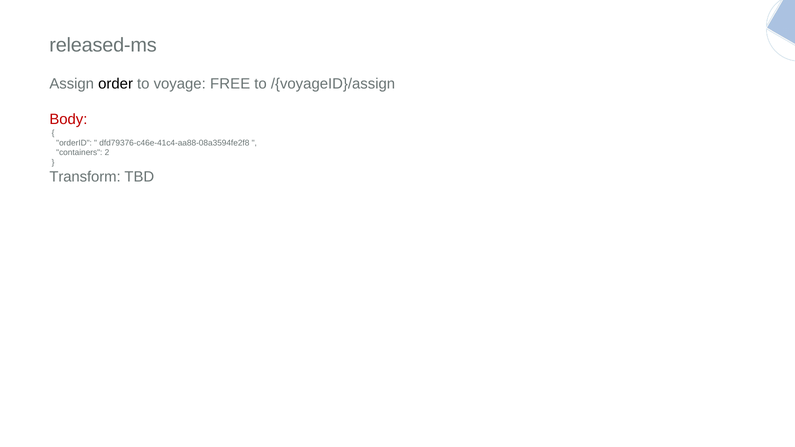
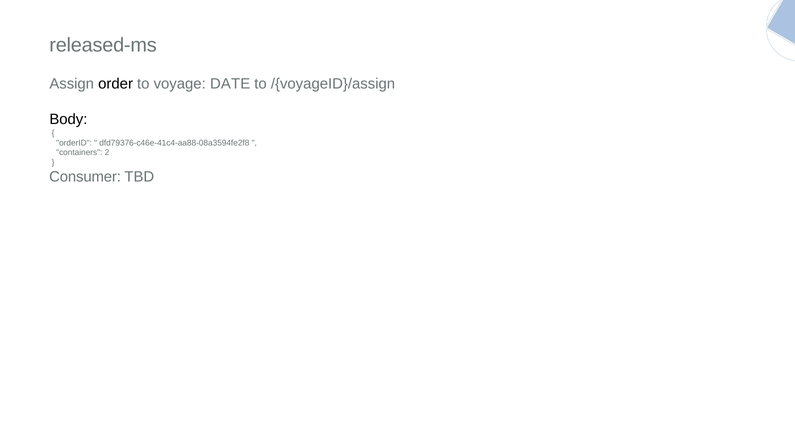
FREE: FREE -> DATE
Body colour: red -> black
Transform: Transform -> Consumer
